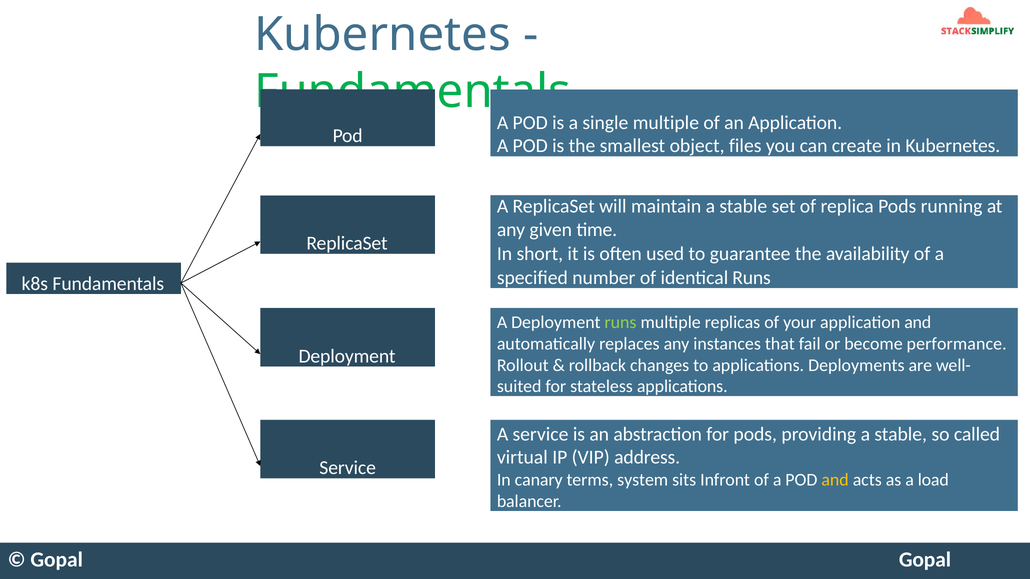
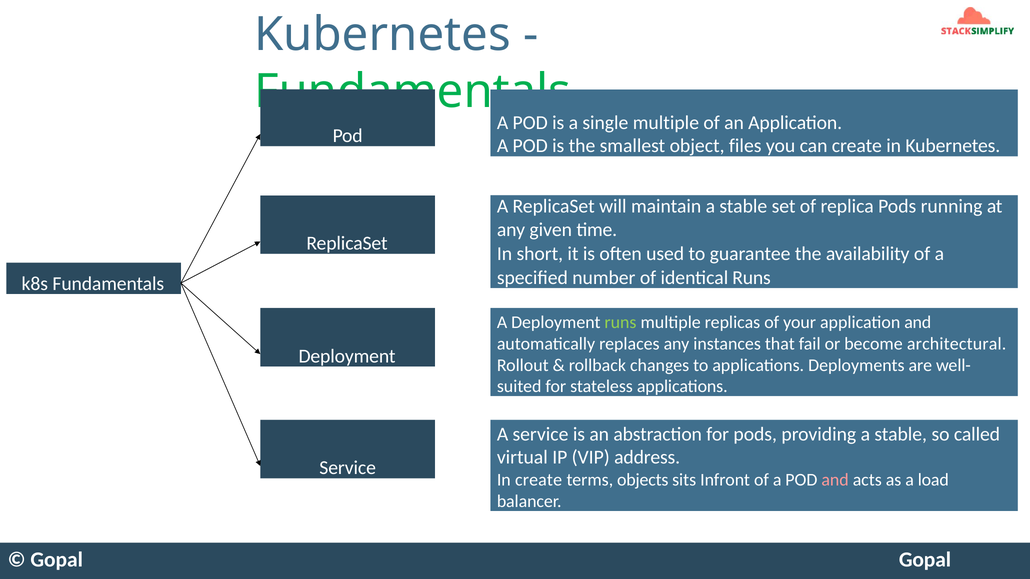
performance: performance -> architectural
In canary: canary -> create
system: system -> objects
and at (835, 480) colour: yellow -> pink
